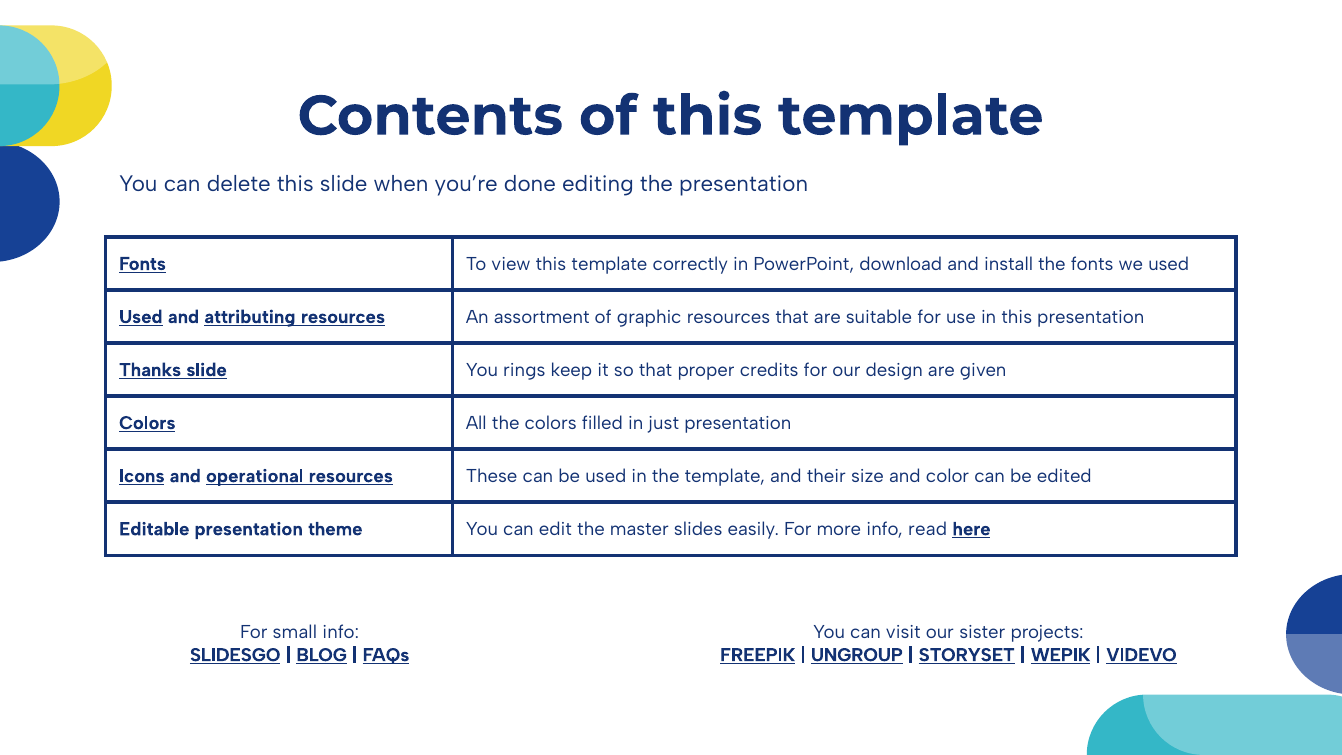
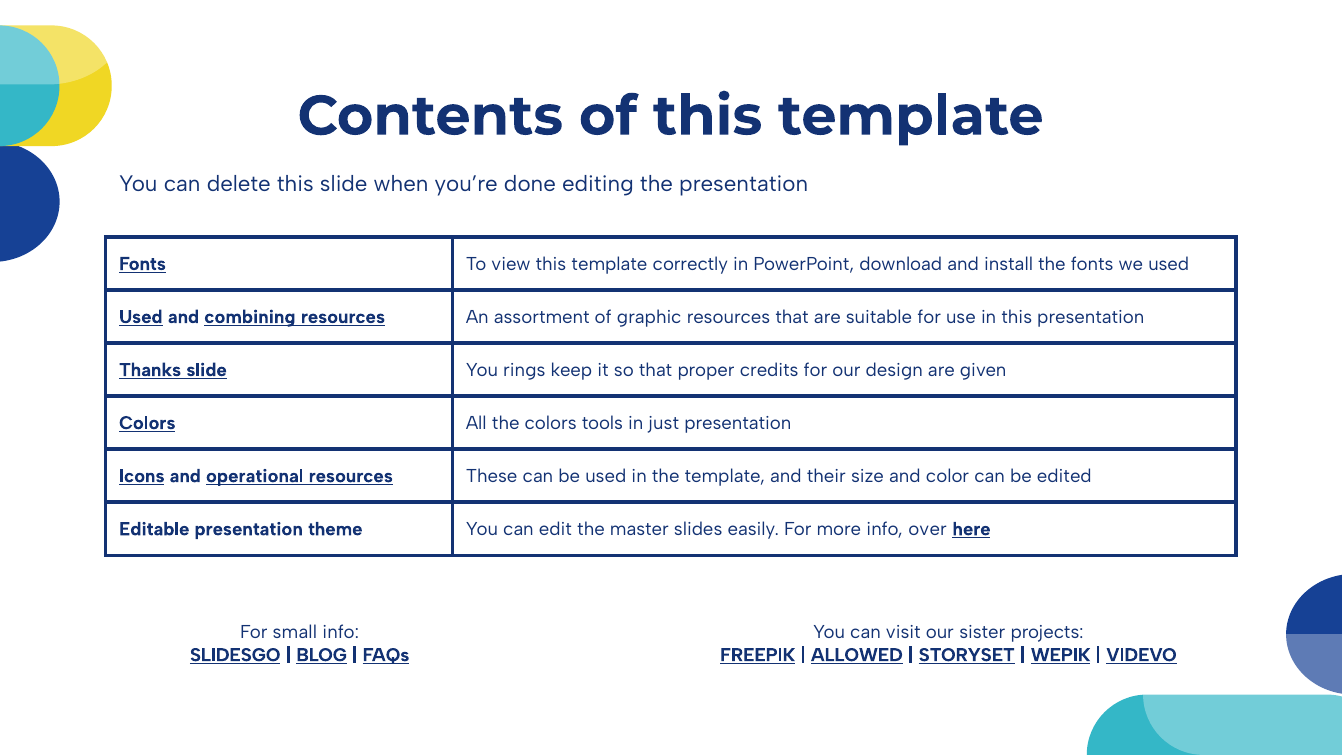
attributing: attributing -> combining
filled: filled -> tools
read: read -> over
UNGROUP: UNGROUP -> ALLOWED
